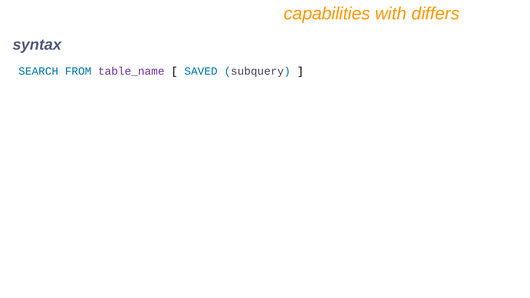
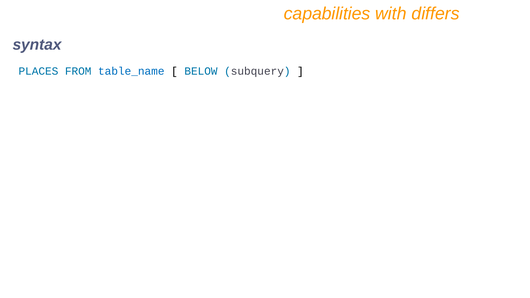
SEARCH: SEARCH -> PLACES
table_name colour: purple -> blue
SAVED: SAVED -> BELOW
